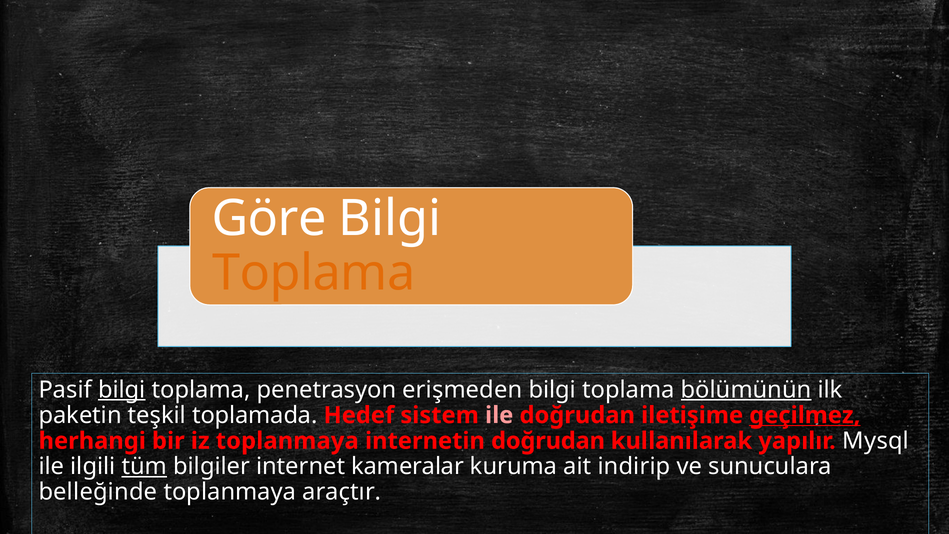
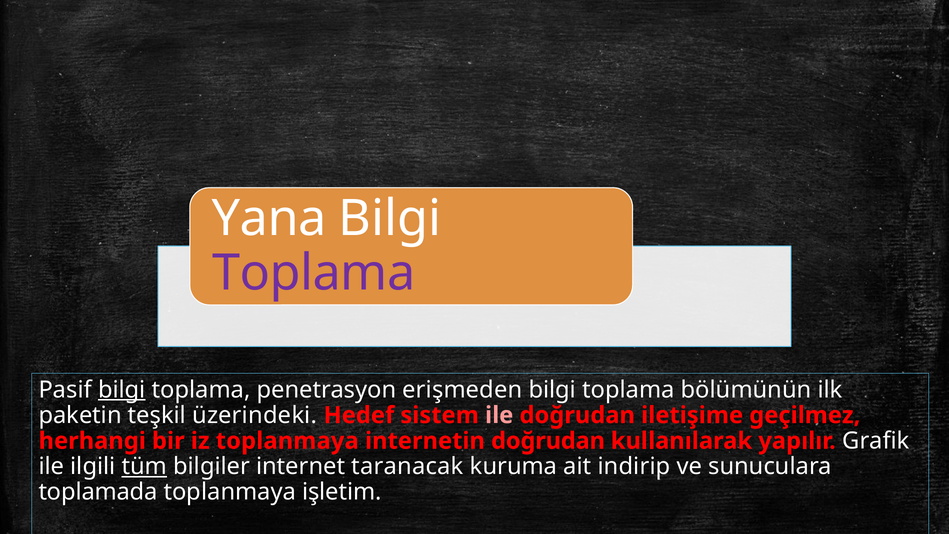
Göre: Göre -> Yana
Toplama at (314, 273) colour: orange -> purple
bölümünün underline: present -> none
toplamada: toplamada -> üzerindeki
geçilmez underline: present -> none
Mysql: Mysql -> Grafik
kameralar: kameralar -> taranacak
belleğinde: belleğinde -> toplamada
araçtır: araçtır -> işletim
